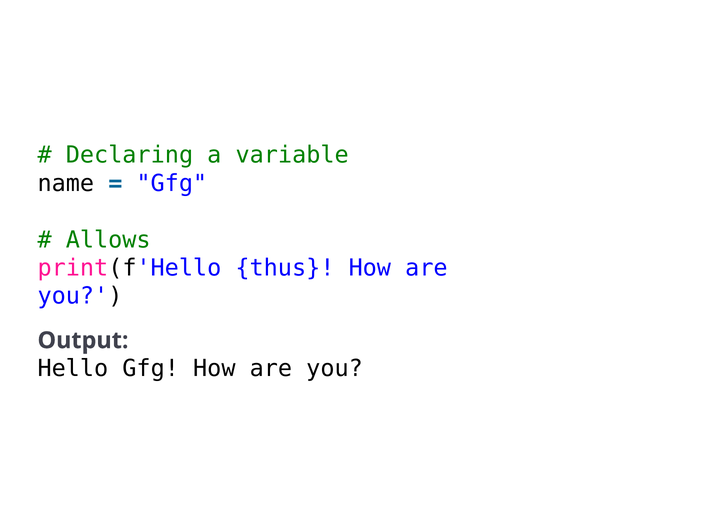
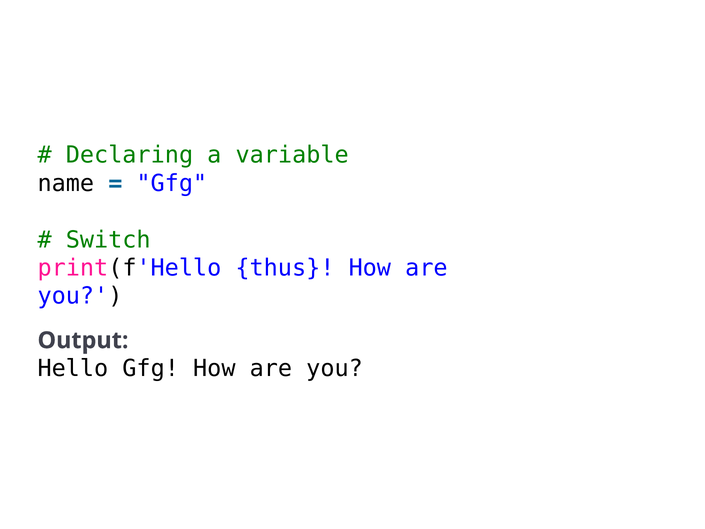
Allows: Allows -> Switch
